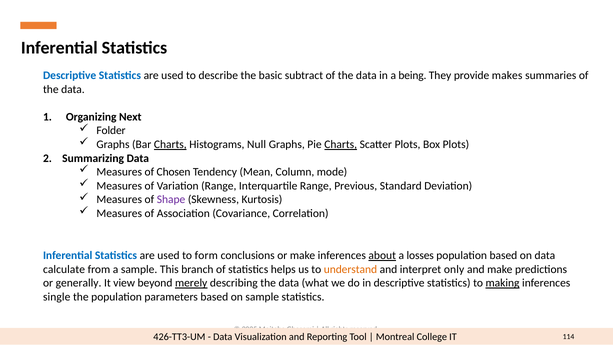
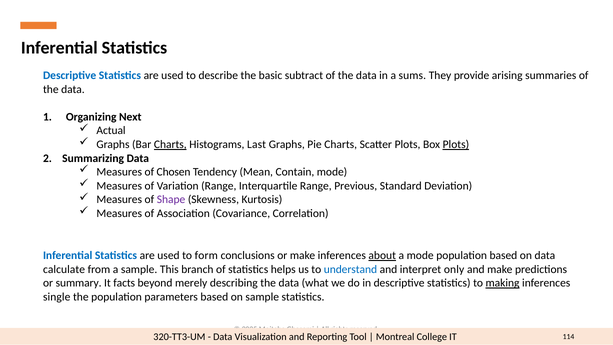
being: being -> sums
makes: makes -> arising
Folder: Folder -> Actual
Null: Null -> Last
Charts at (341, 144) underline: present -> none
Plots at (456, 144) underline: none -> present
Column: Column -> Contain
a losses: losses -> mode
understand colour: orange -> blue
generally: generally -> summary
view: view -> facts
merely underline: present -> none
426-TT3-UM: 426-TT3-UM -> 320-TT3-UM
